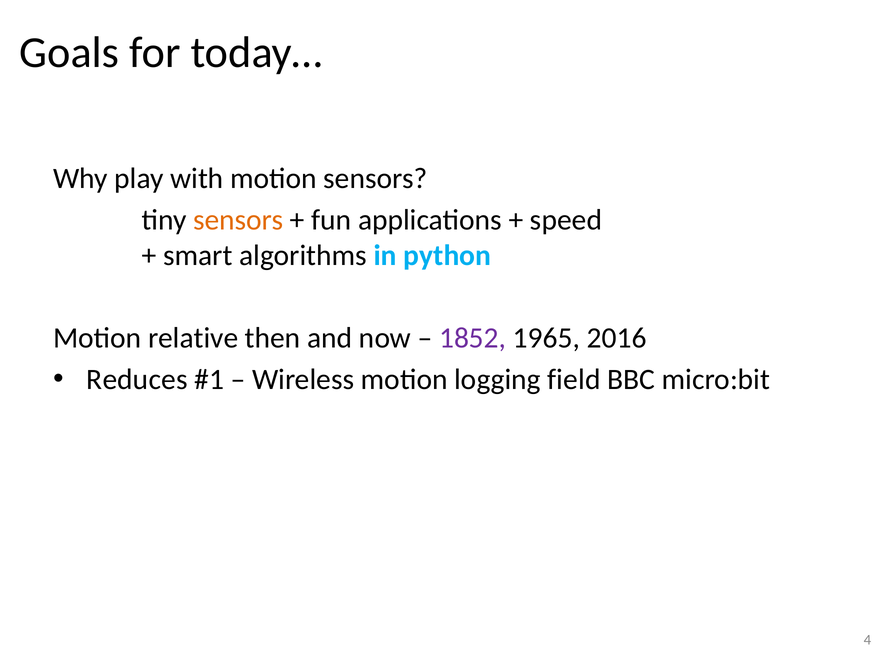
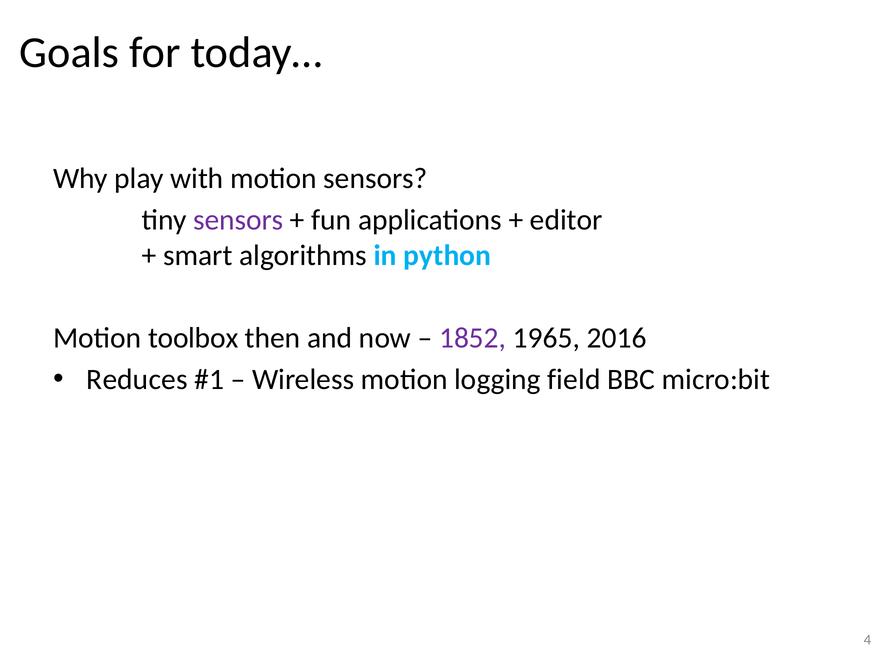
sensors at (238, 220) colour: orange -> purple
speed: speed -> editor
relative: relative -> toolbox
